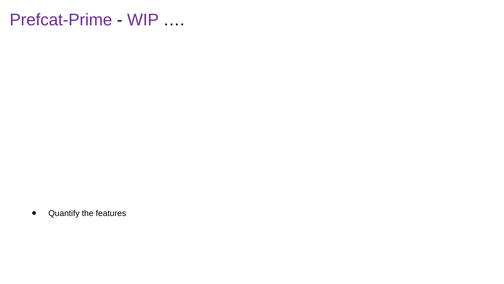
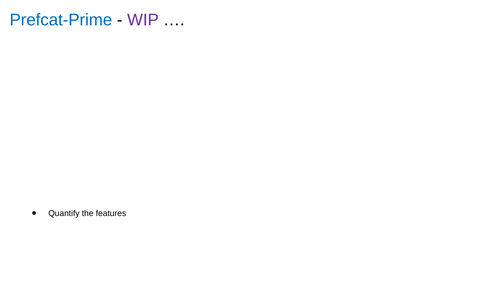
Prefcat-Prime colour: purple -> blue
